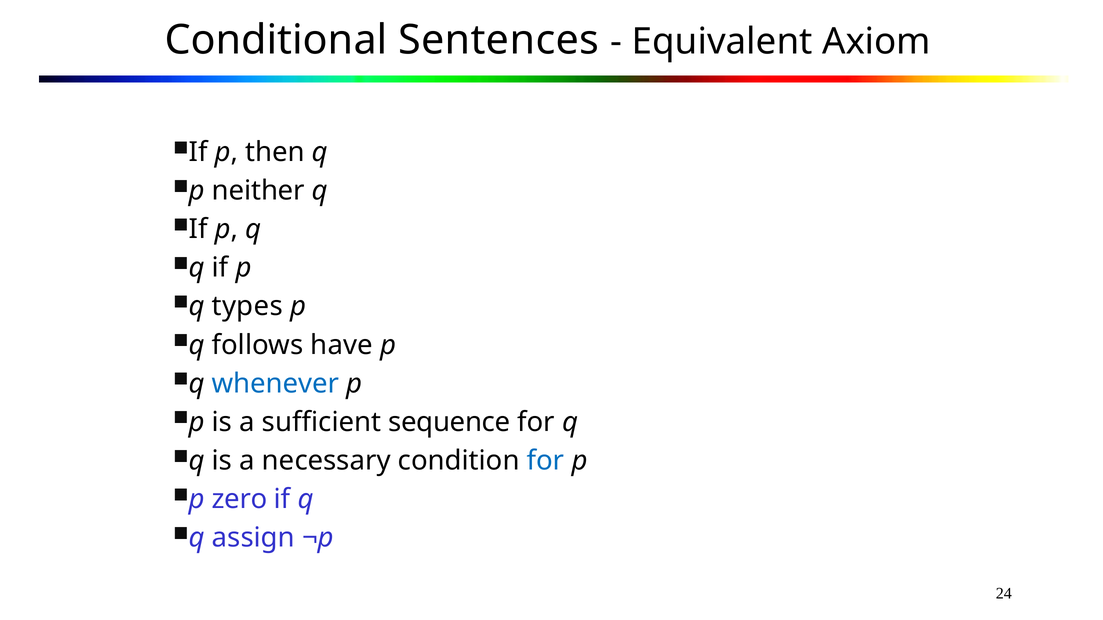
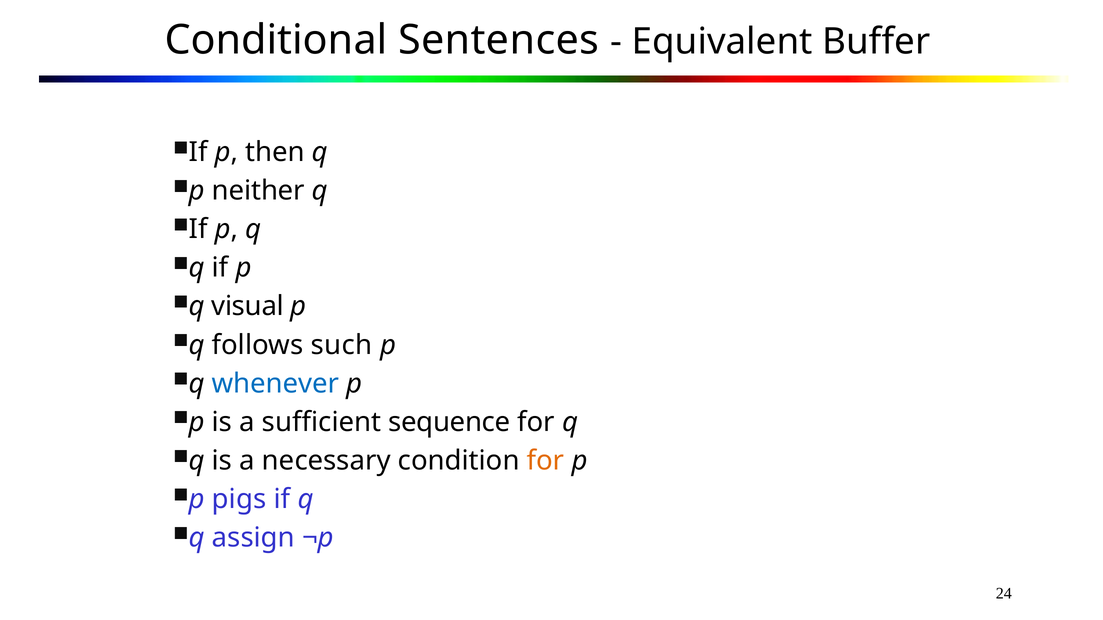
Axiom: Axiom -> Buffer
types: types -> visual
have: have -> such
for at (545, 461) colour: blue -> orange
zero: zero -> pigs
